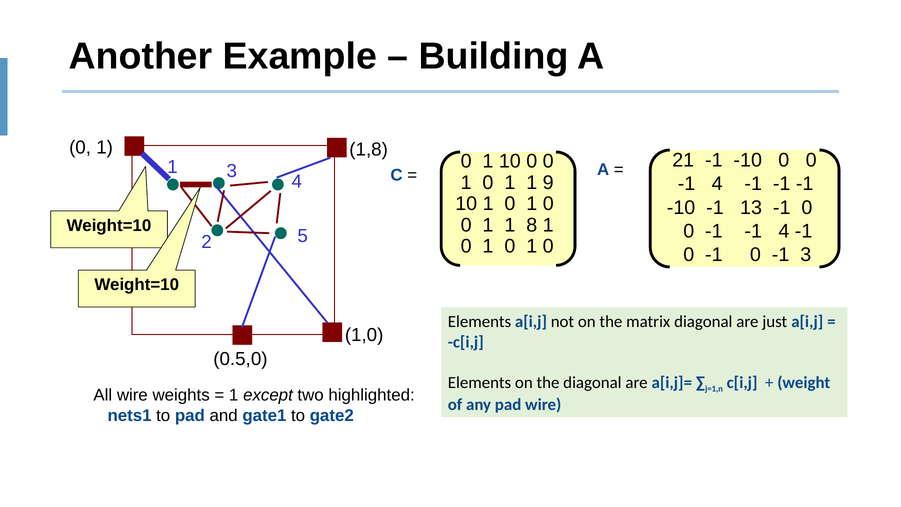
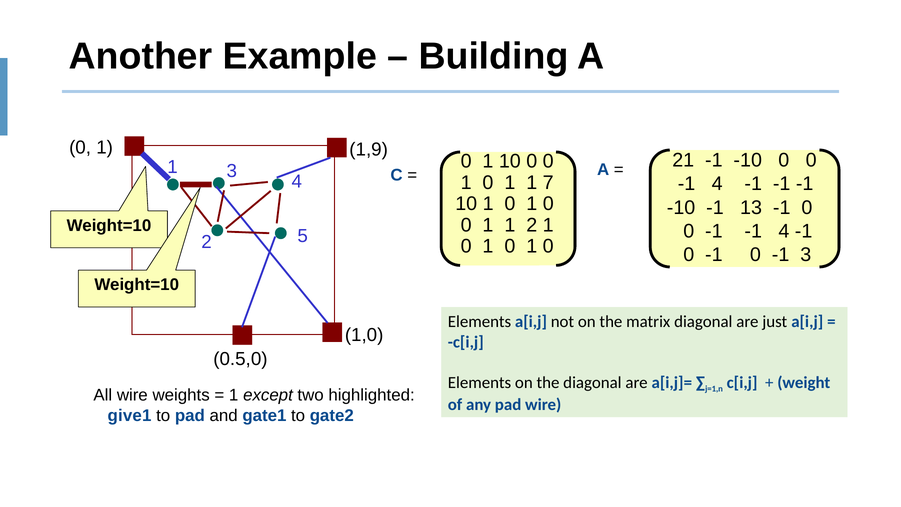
1,8: 1,8 -> 1,9
9: 9 -> 7
1 1 8: 8 -> 2
nets1: nets1 -> give1
